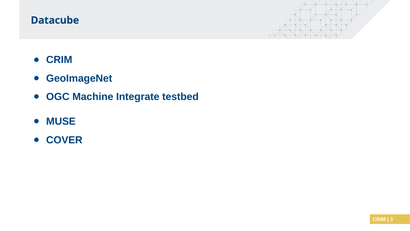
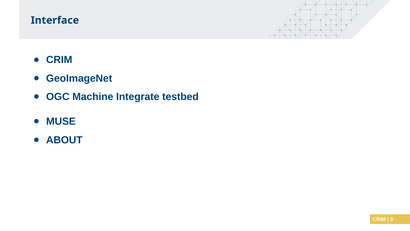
Datacube: Datacube -> Interface
COVER: COVER -> ABOUT
